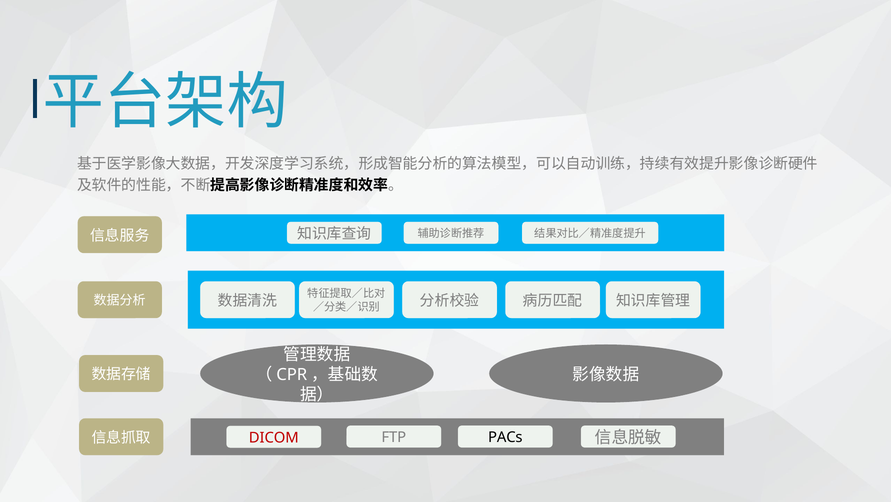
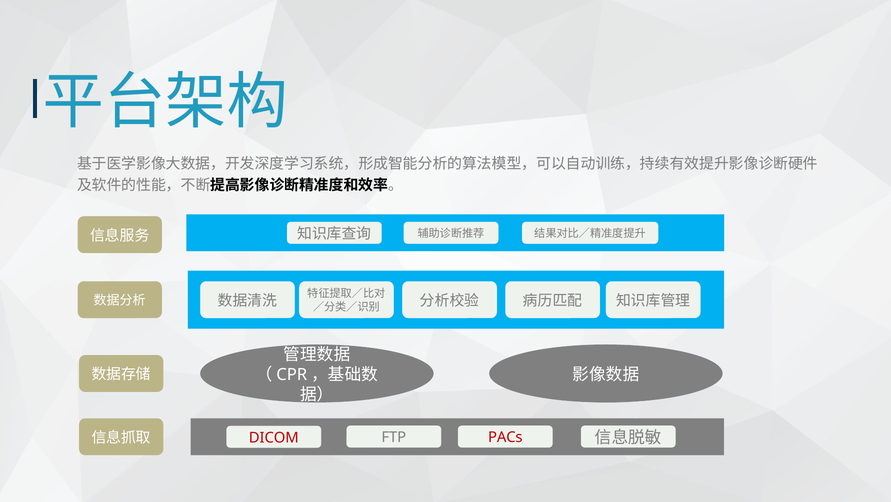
PACs colour: black -> red
